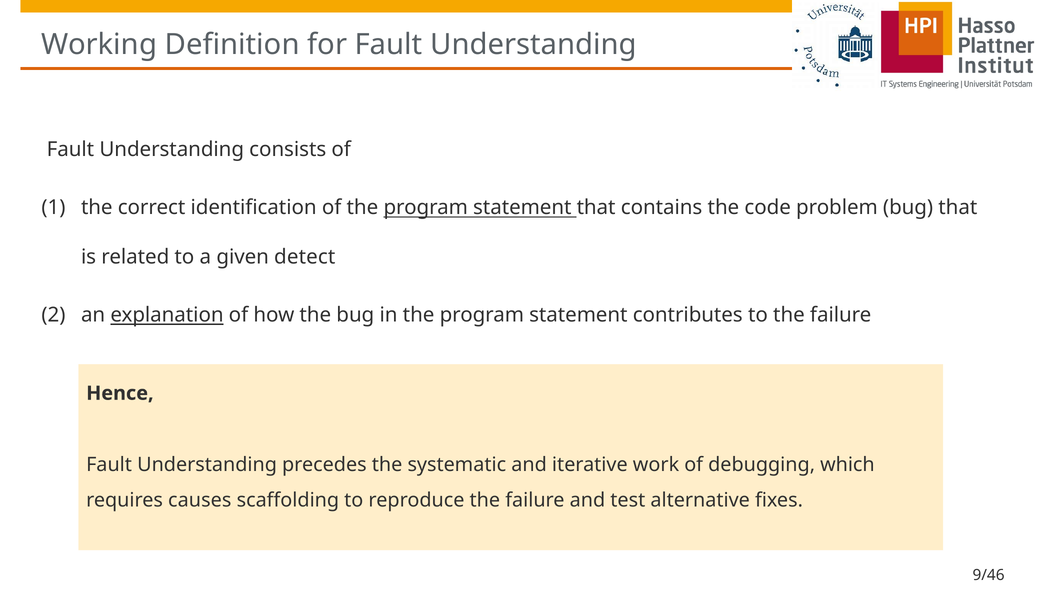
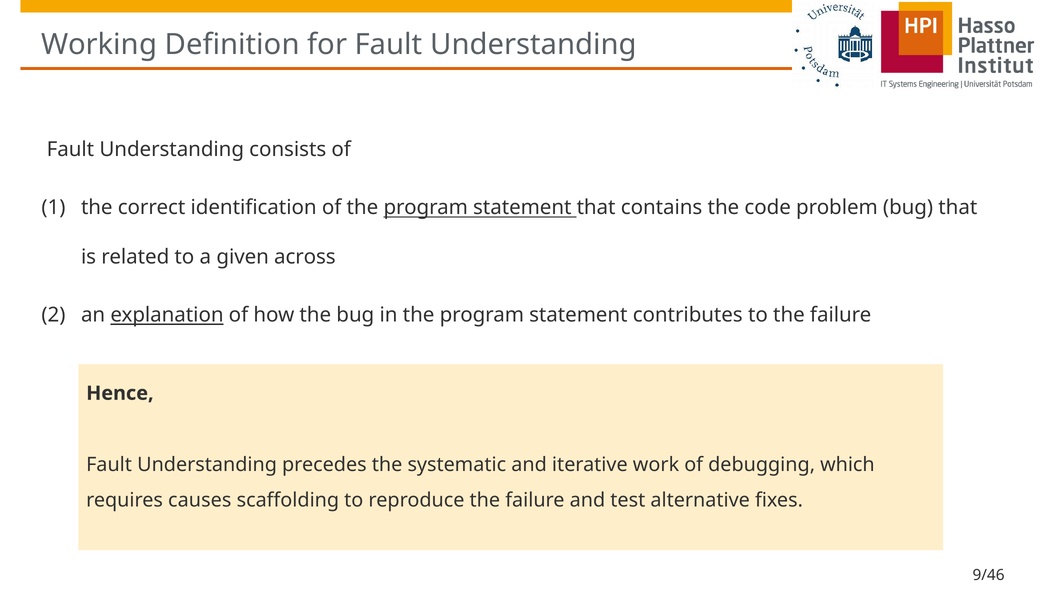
detect: detect -> across
